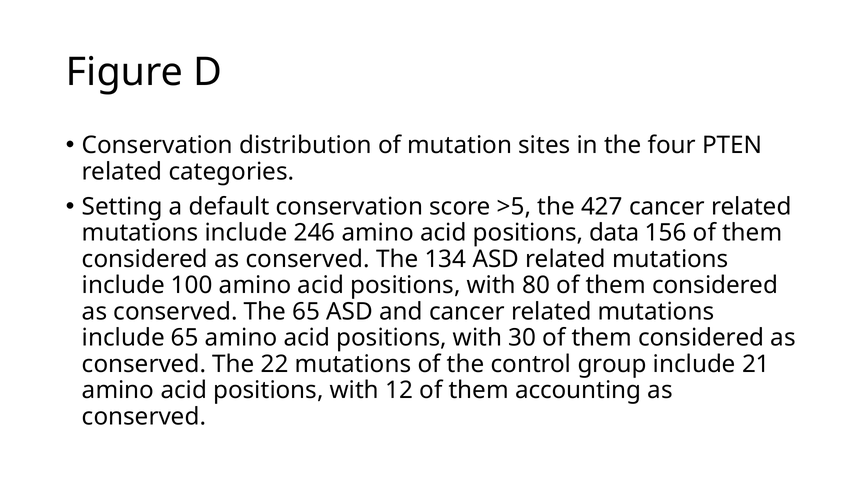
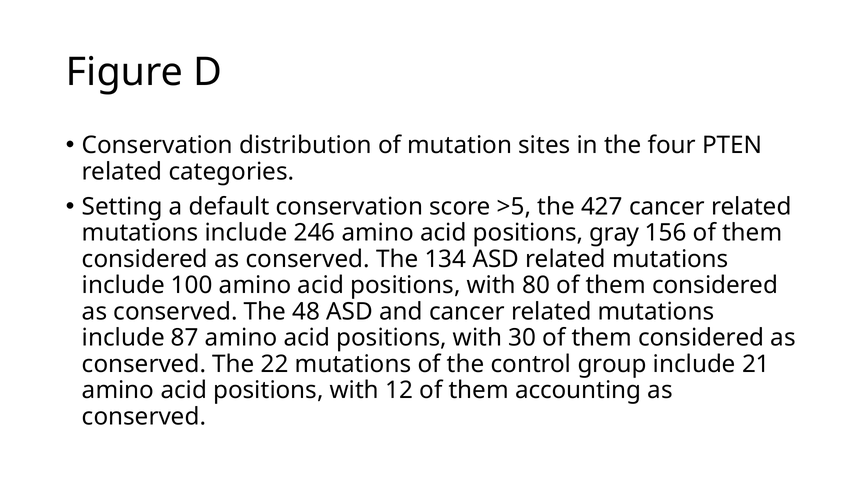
data: data -> gray
The 65: 65 -> 48
include 65: 65 -> 87
